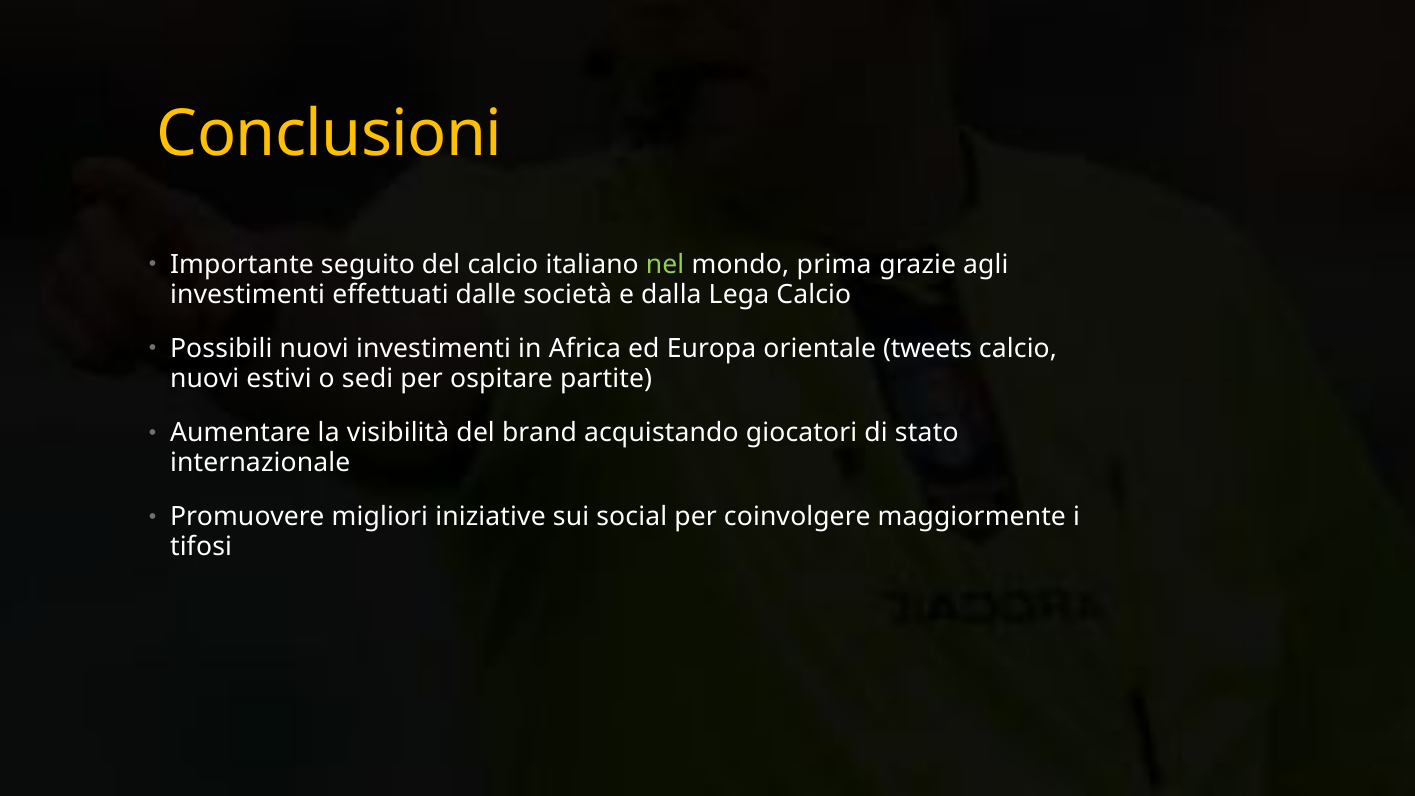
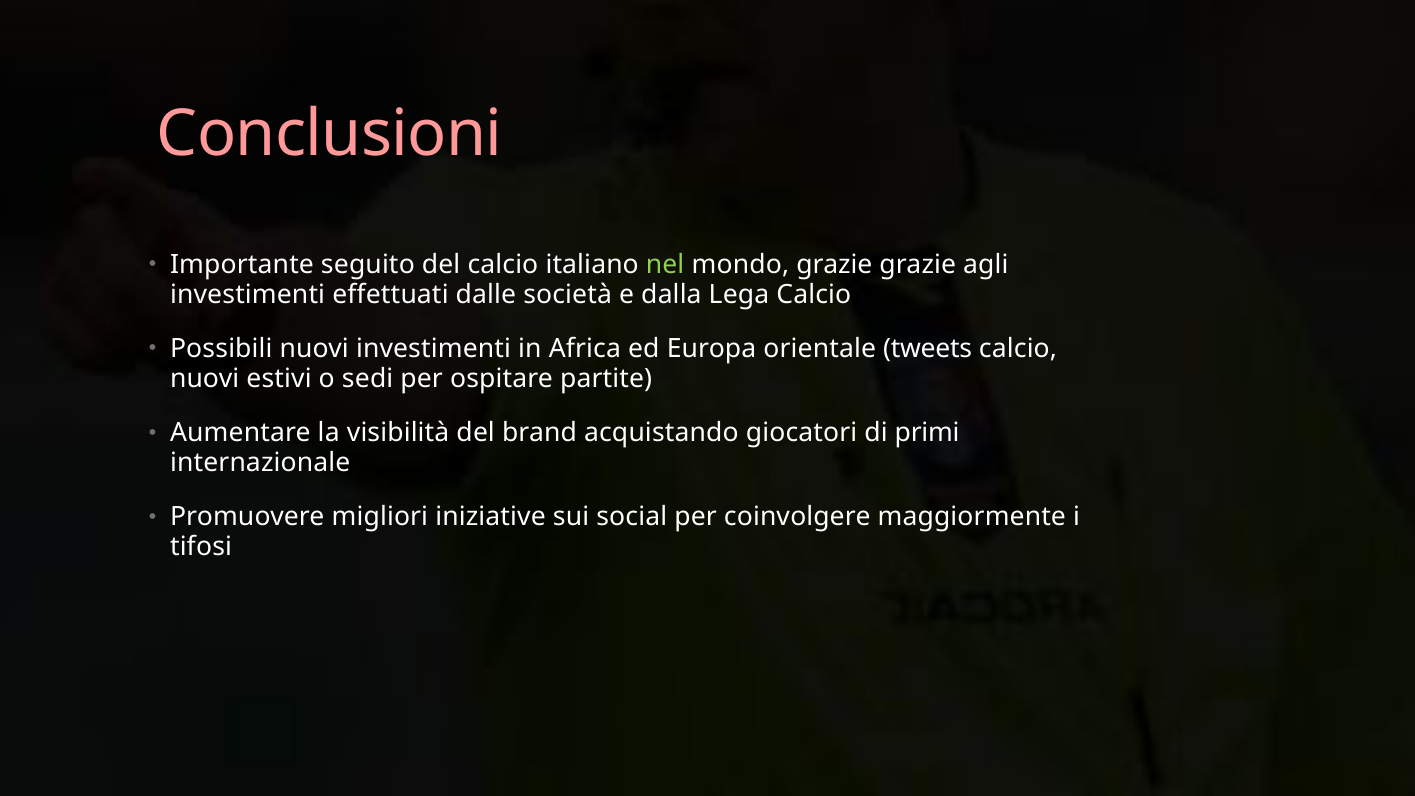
Conclusioni colour: yellow -> pink
mondo prima: prima -> grazie
stato: stato -> primi
